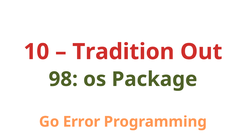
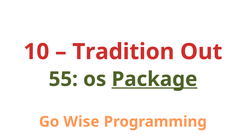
98: 98 -> 55
Package underline: none -> present
Error: Error -> Wise
